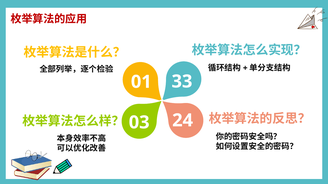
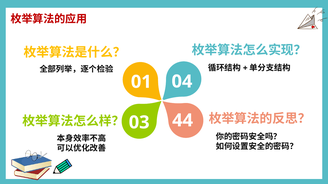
33: 33 -> 04
24: 24 -> 44
